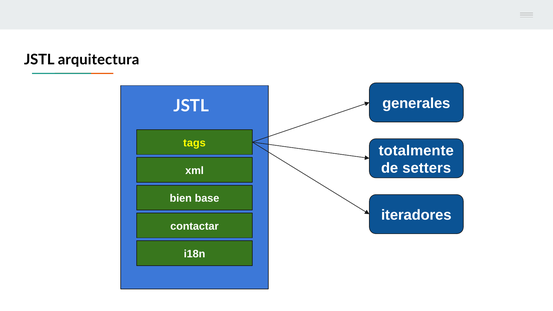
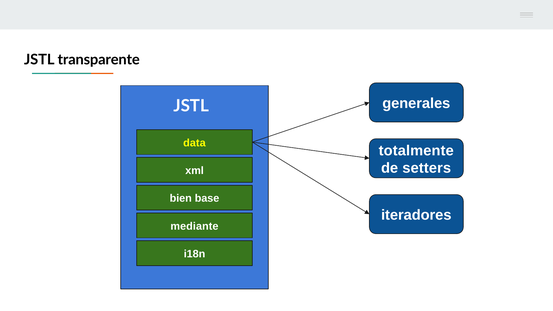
arquitectura: arquitectura -> transparente
tags: tags -> data
contactar: contactar -> mediante
